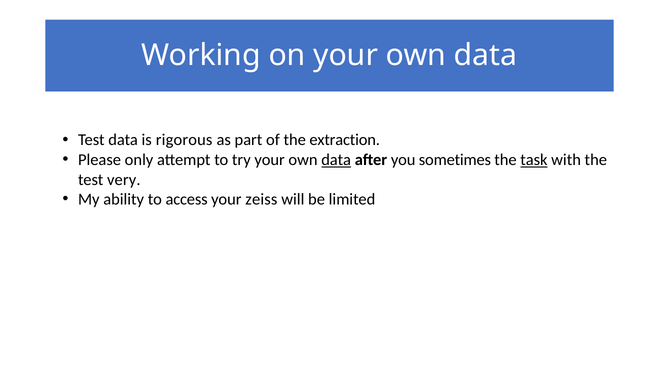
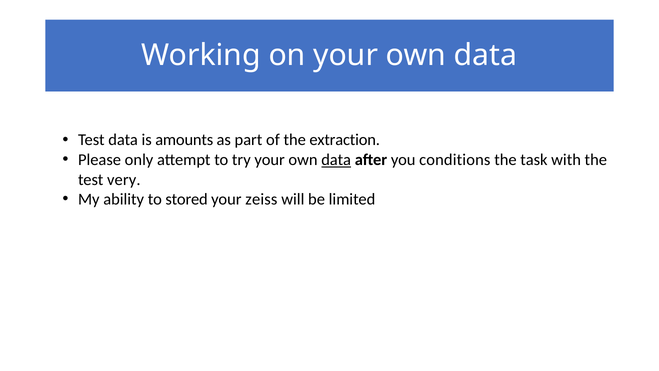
rigorous: rigorous -> amounts
sometimes: sometimes -> conditions
task underline: present -> none
access: access -> stored
